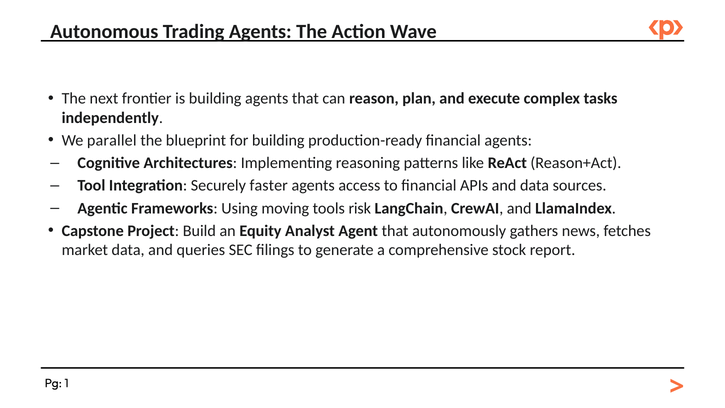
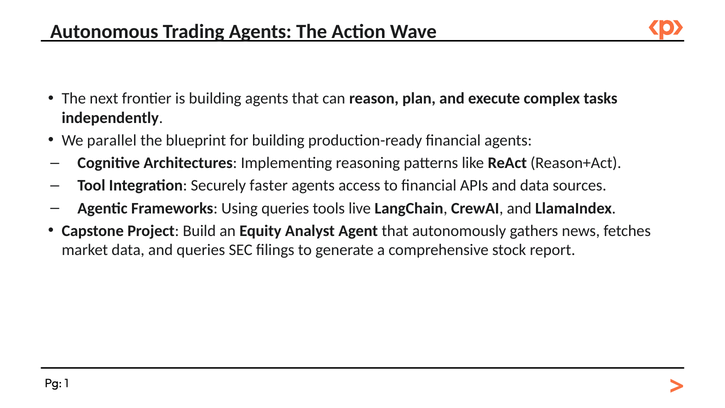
Using moving: moving -> queries
risk: risk -> live
